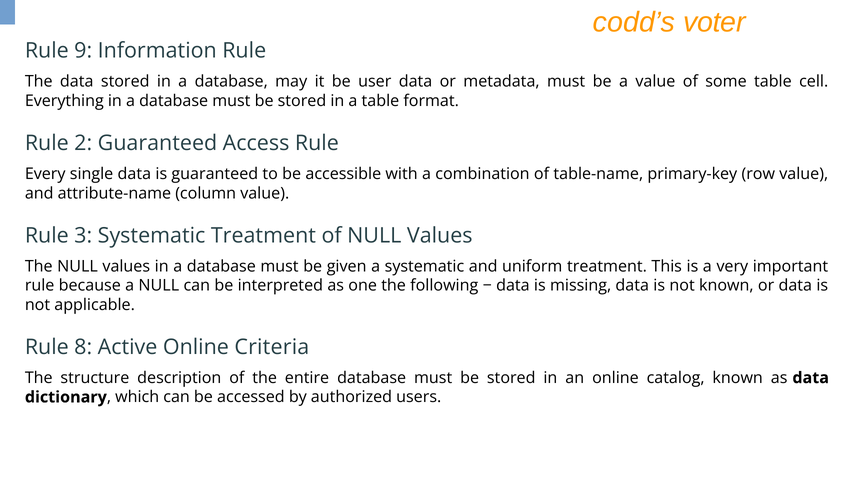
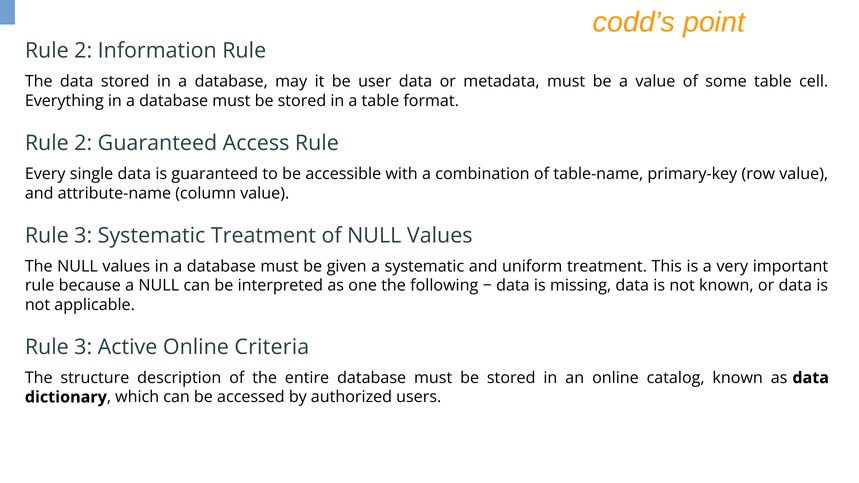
voter: voter -> point
9 at (83, 51): 9 -> 2
8 at (83, 347): 8 -> 3
